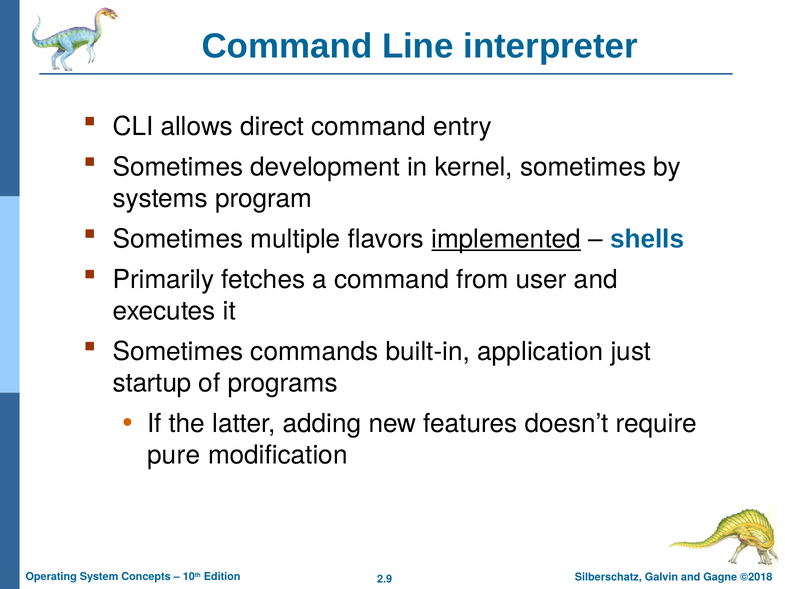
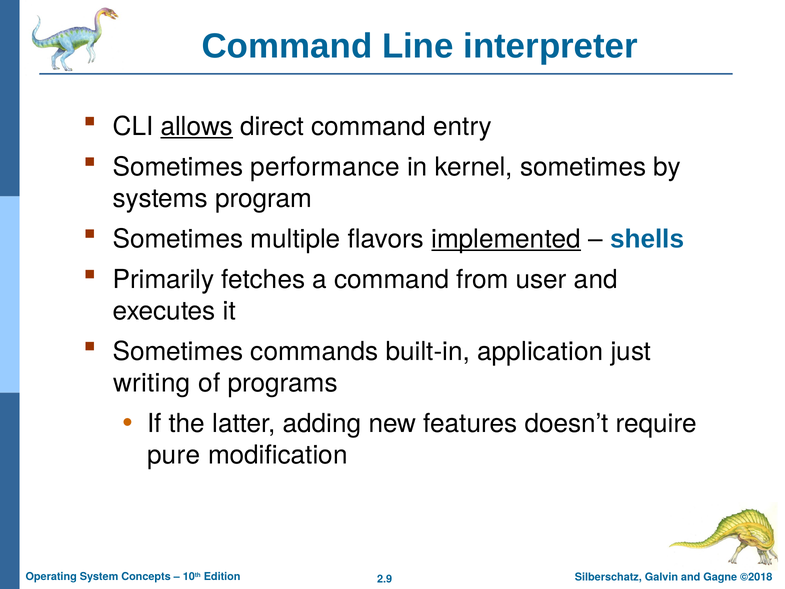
allows underline: none -> present
development: development -> performance
startup: startup -> writing
